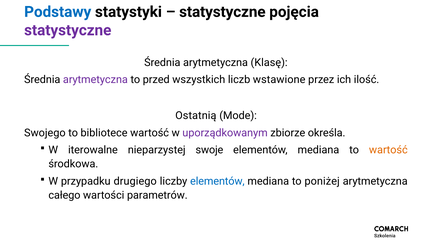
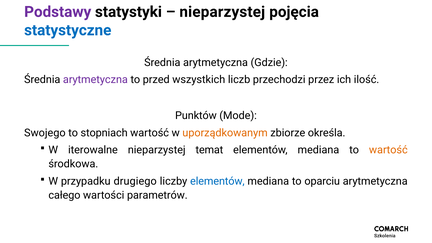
Podstawy colour: blue -> purple
statystyczne at (222, 12): statystyczne -> nieparzystej
statystyczne at (68, 30) colour: purple -> blue
Klasę: Klasę -> Gdzie
wstawione: wstawione -> przechodzi
Ostatnią: Ostatnią -> Punktów
bibliotece: bibliotece -> stopniach
uporządkowanym colour: purple -> orange
swoje: swoje -> temat
poniżej: poniżej -> oparciu
